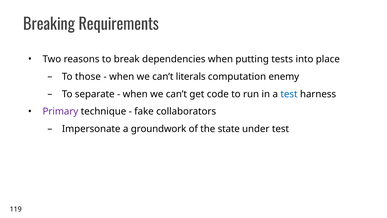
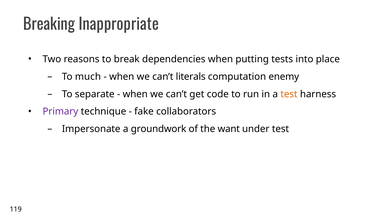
Requirements: Requirements -> Inappropriate
those: those -> much
test at (289, 94) colour: blue -> orange
state: state -> want
